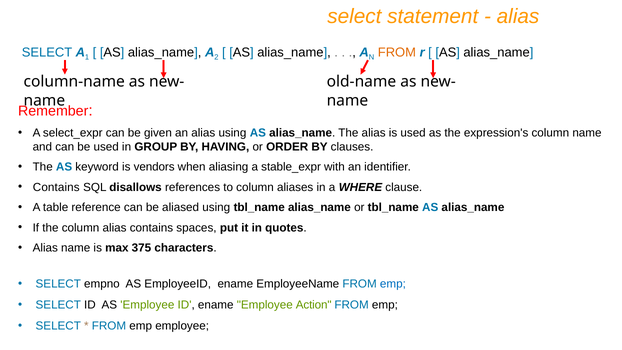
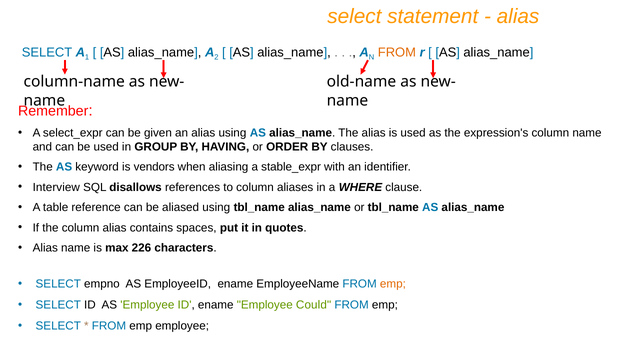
Contains at (56, 187): Contains -> Interview
375: 375 -> 226
emp at (393, 284) colour: blue -> orange
Action: Action -> Could
